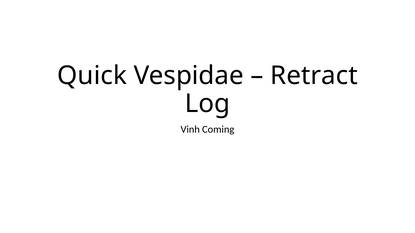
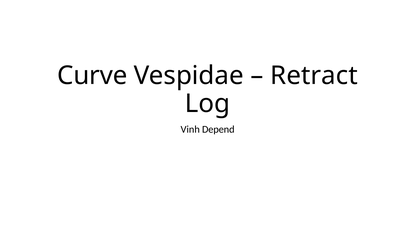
Quick: Quick -> Curve
Coming: Coming -> Depend
